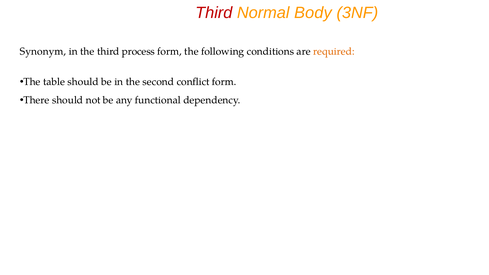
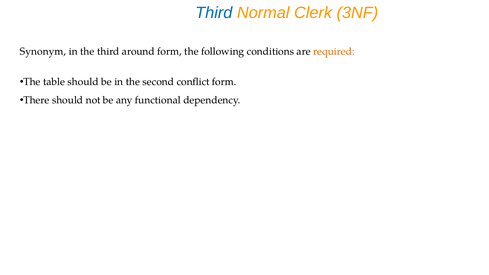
Third at (214, 13) colour: red -> blue
Body: Body -> Clerk
process: process -> around
